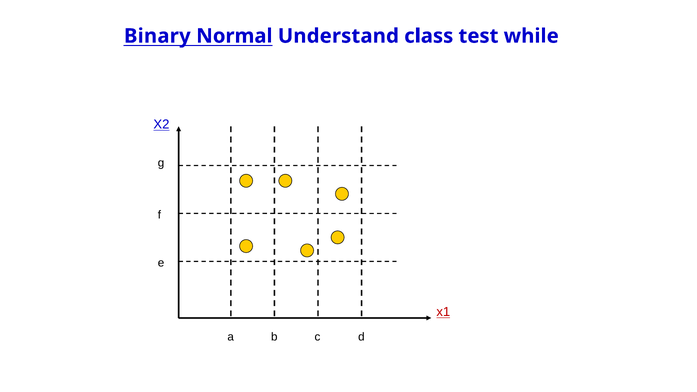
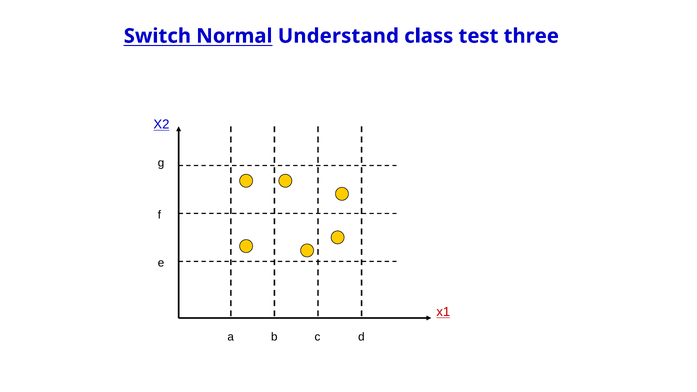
Binary: Binary -> Switch
while: while -> three
